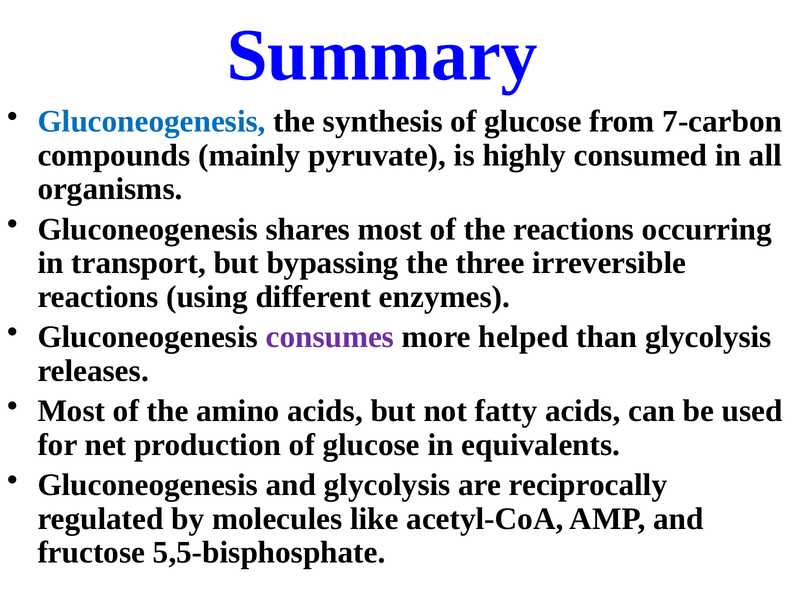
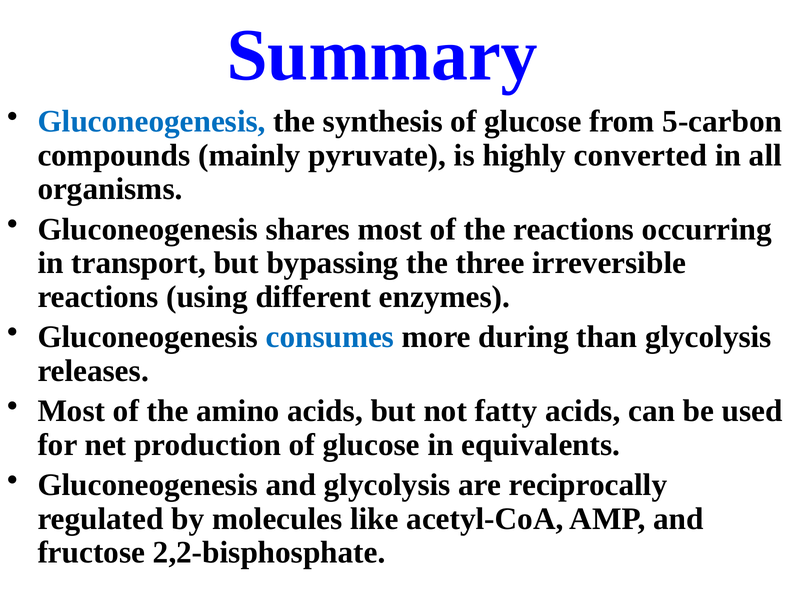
7-carbon: 7-carbon -> 5-carbon
consumed: consumed -> converted
consumes colour: purple -> blue
helped: helped -> during
5,5-bisphosphate: 5,5-bisphosphate -> 2,2-bisphosphate
